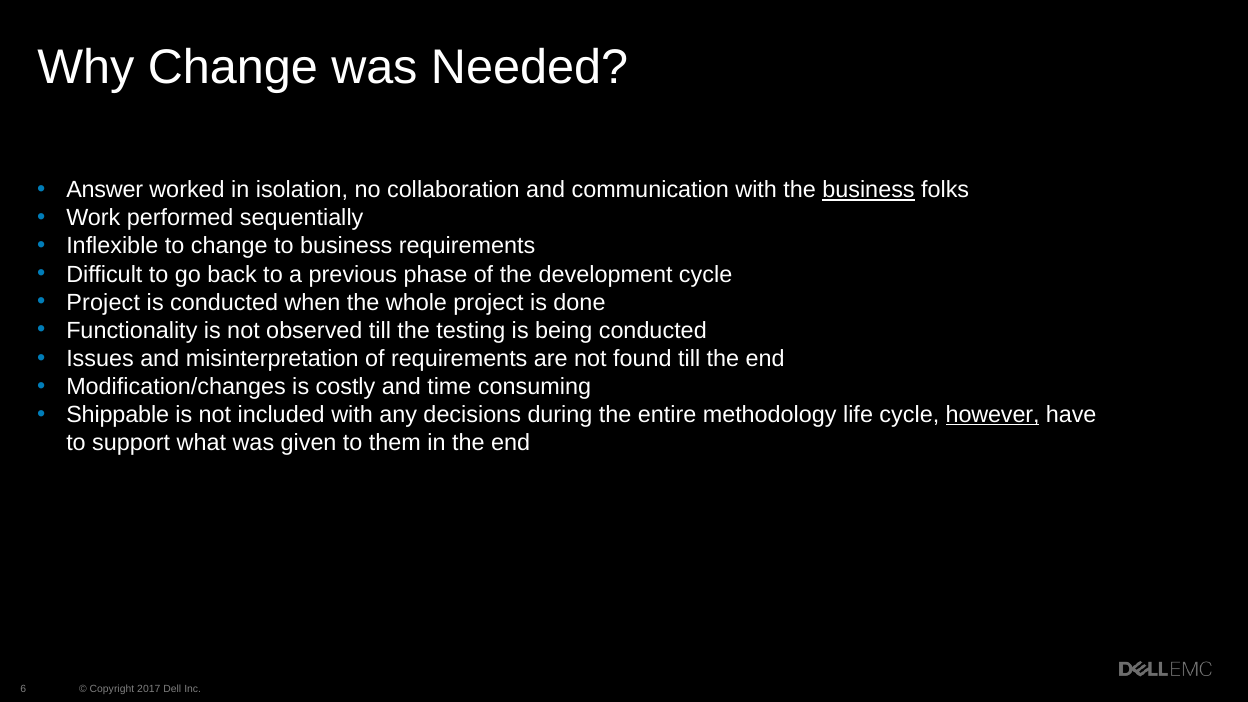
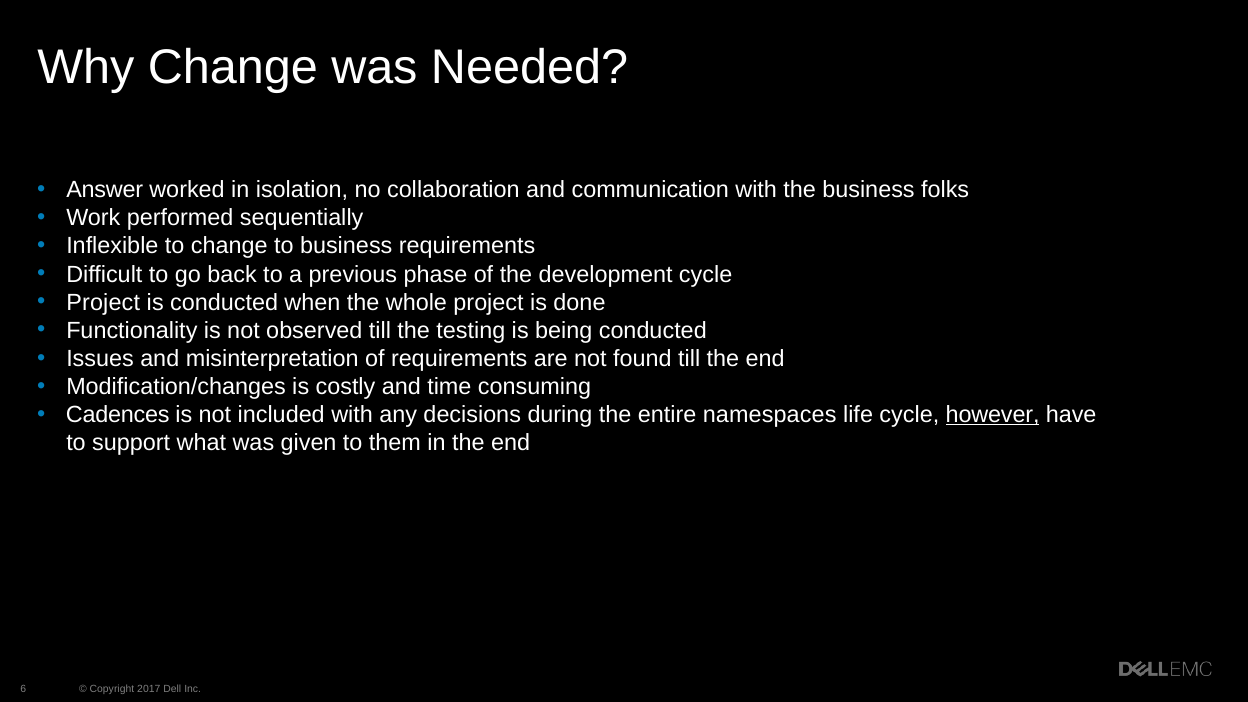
business at (868, 190) underline: present -> none
Shippable: Shippable -> Cadences
methodology: methodology -> namespaces
